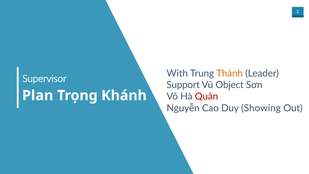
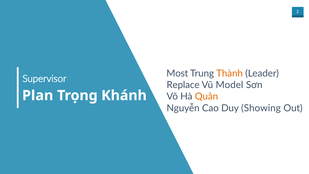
With: With -> Most
Support: Support -> Replace
Object: Object -> Model
Quân colour: red -> orange
